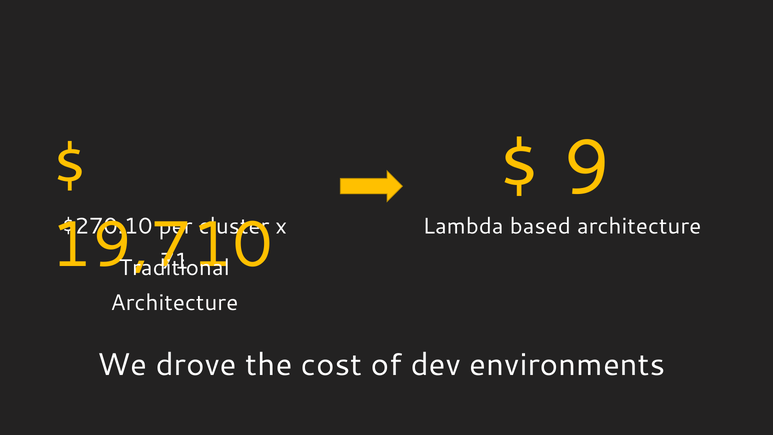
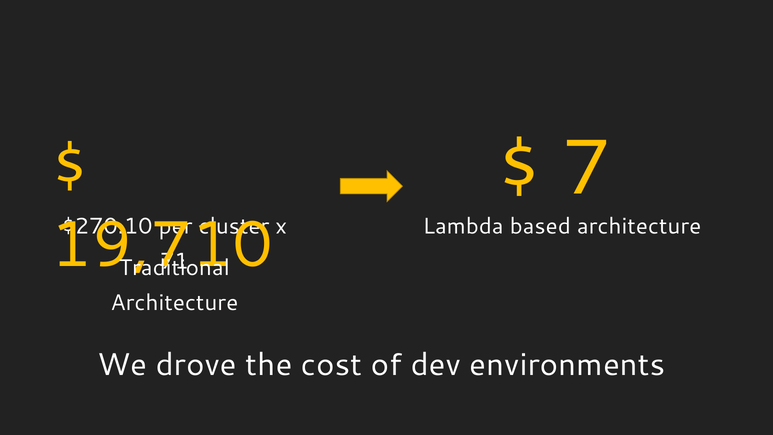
9: 9 -> 7
